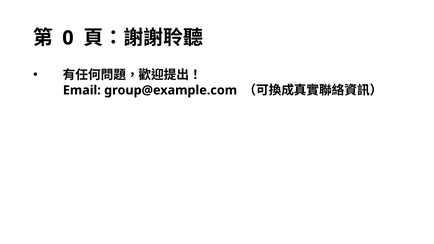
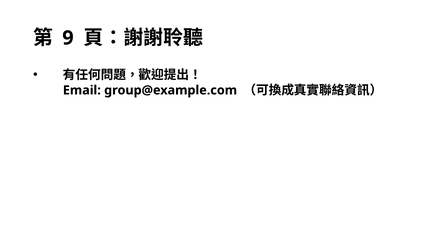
0: 0 -> 9
